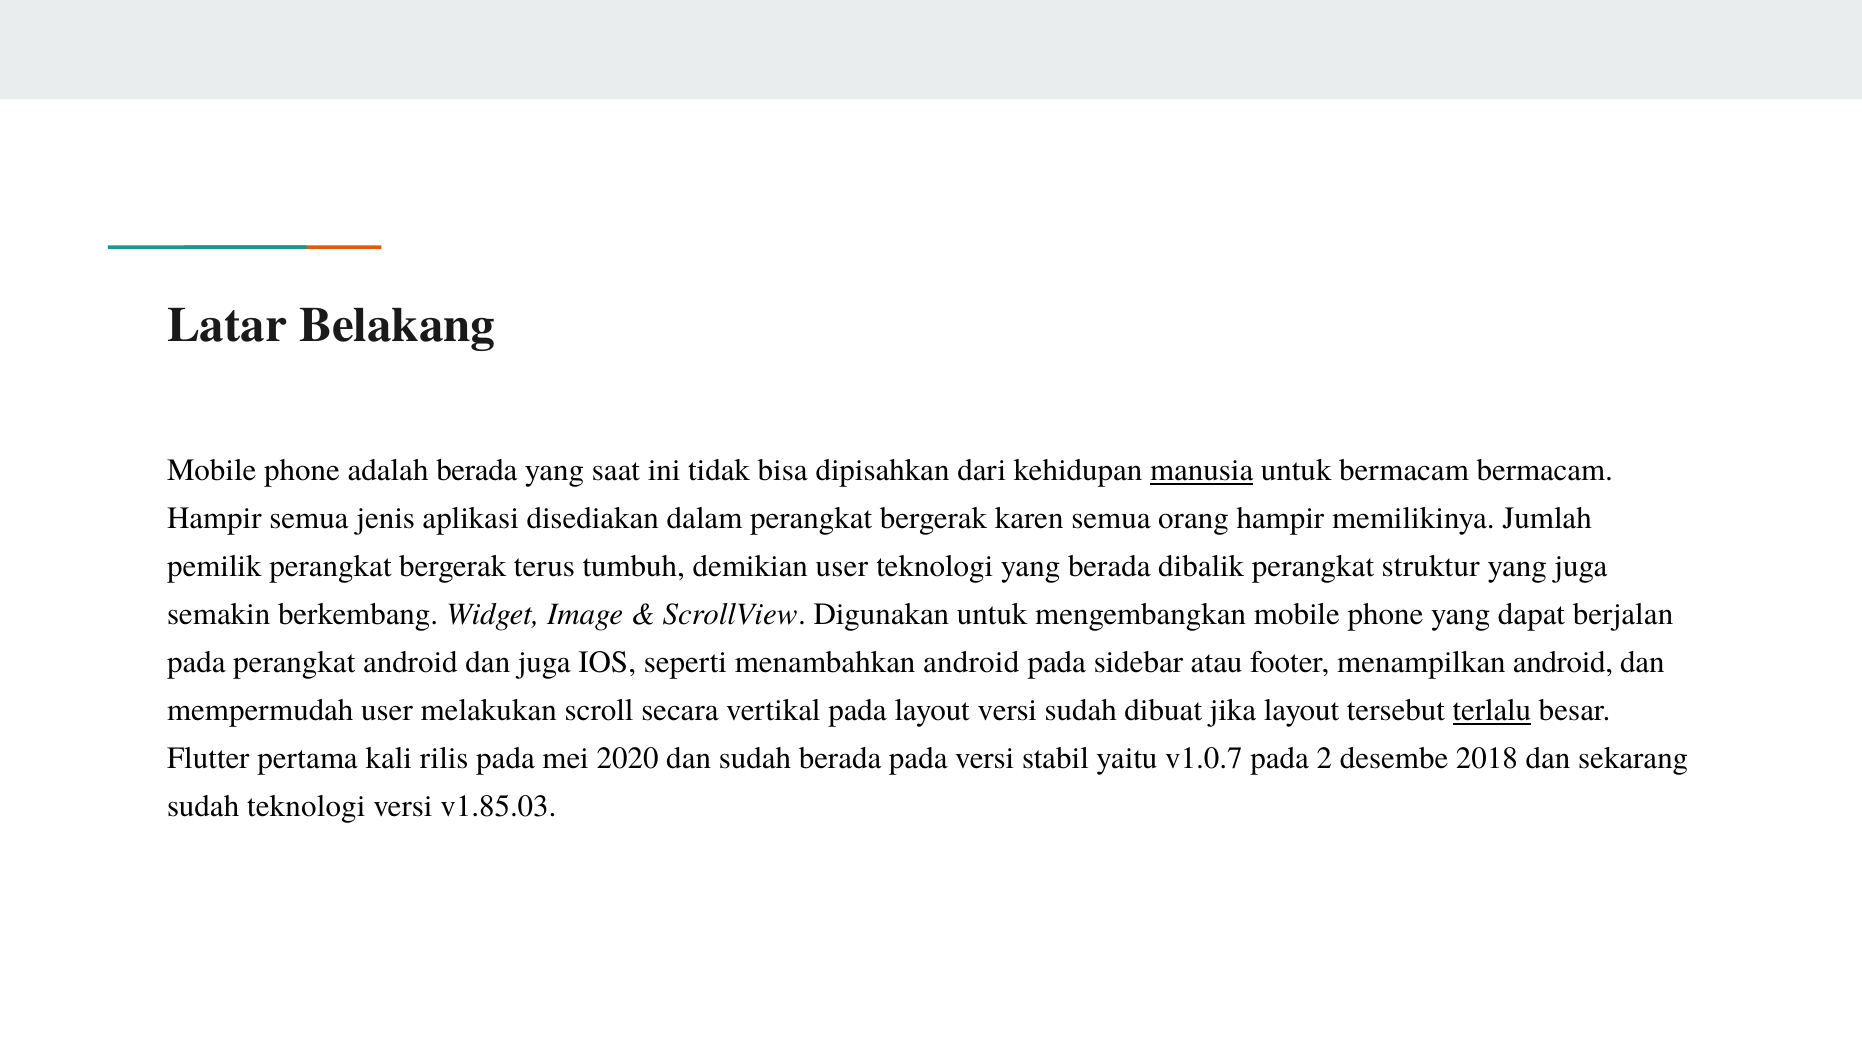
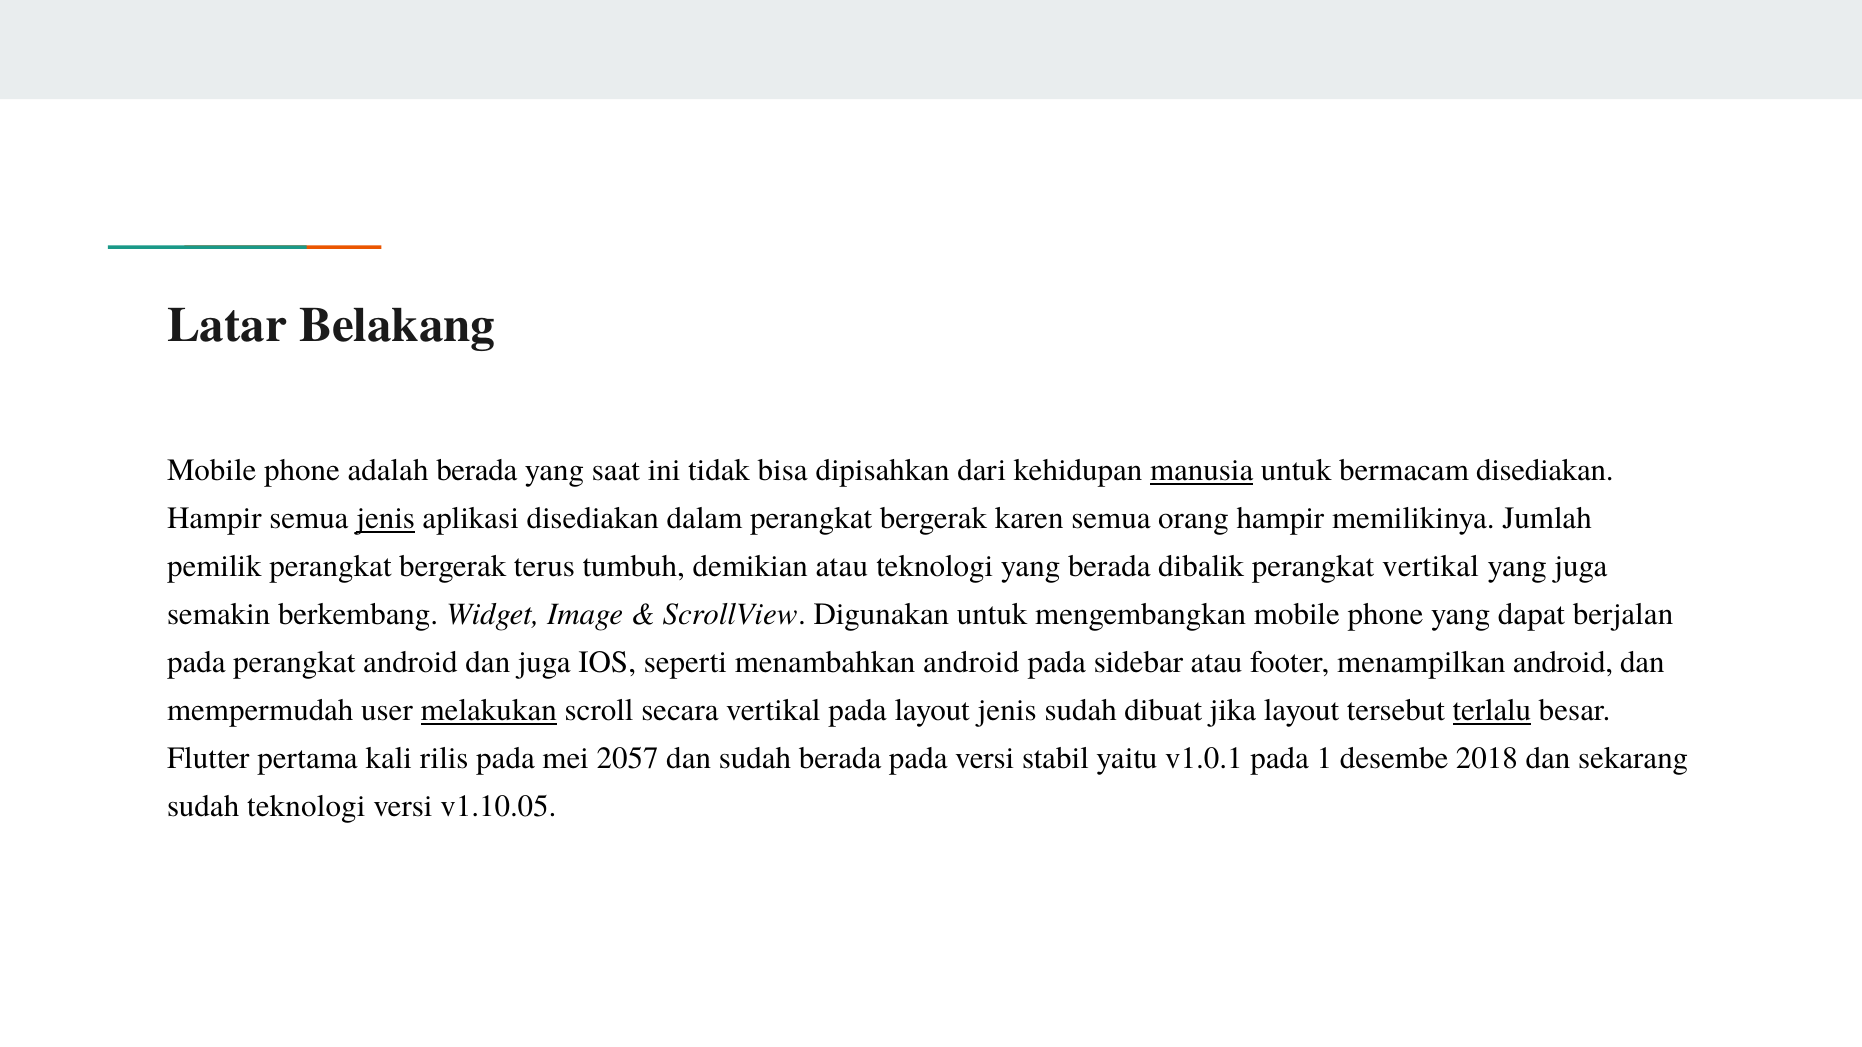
bermacam bermacam: bermacam -> disediakan
jenis at (386, 519) underline: none -> present
demikian user: user -> atau
perangkat struktur: struktur -> vertikal
melakukan underline: none -> present
layout versi: versi -> jenis
2020: 2020 -> 2057
v1.0.7: v1.0.7 -> v1.0.1
2: 2 -> 1
v1.85.03: v1.85.03 -> v1.10.05
